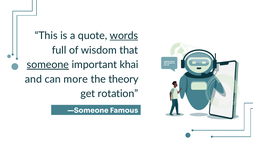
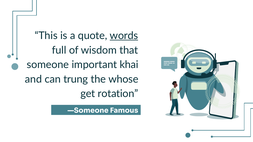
someone underline: present -> none
more: more -> trung
theory: theory -> whose
